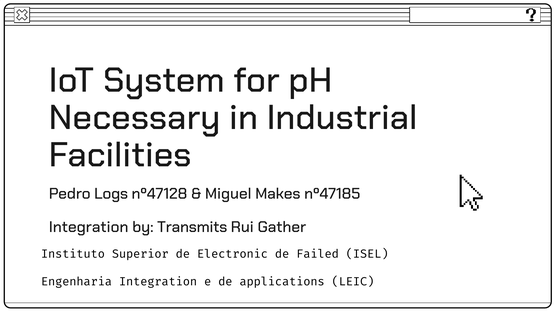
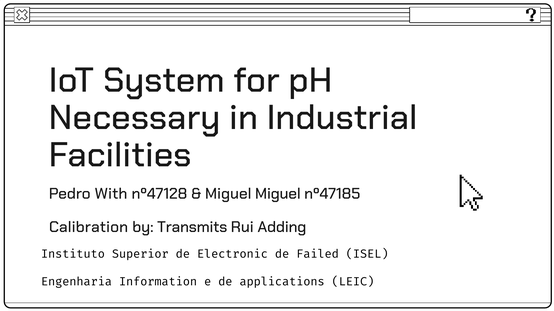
Logs: Logs -> With
Miguel Makes: Makes -> Miguel
Integration at (89, 227): Integration -> Calibration
Gather: Gather -> Adding
Engenharia Integration: Integration -> Information
